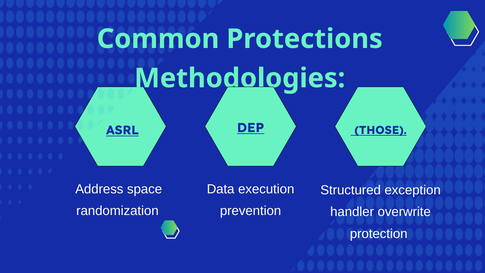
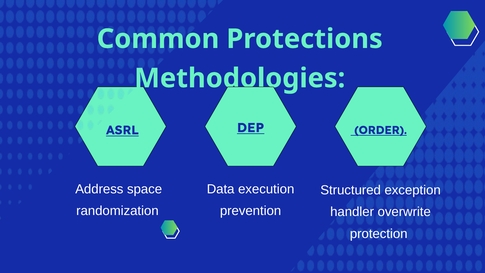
THOSE: THOSE -> ORDER
